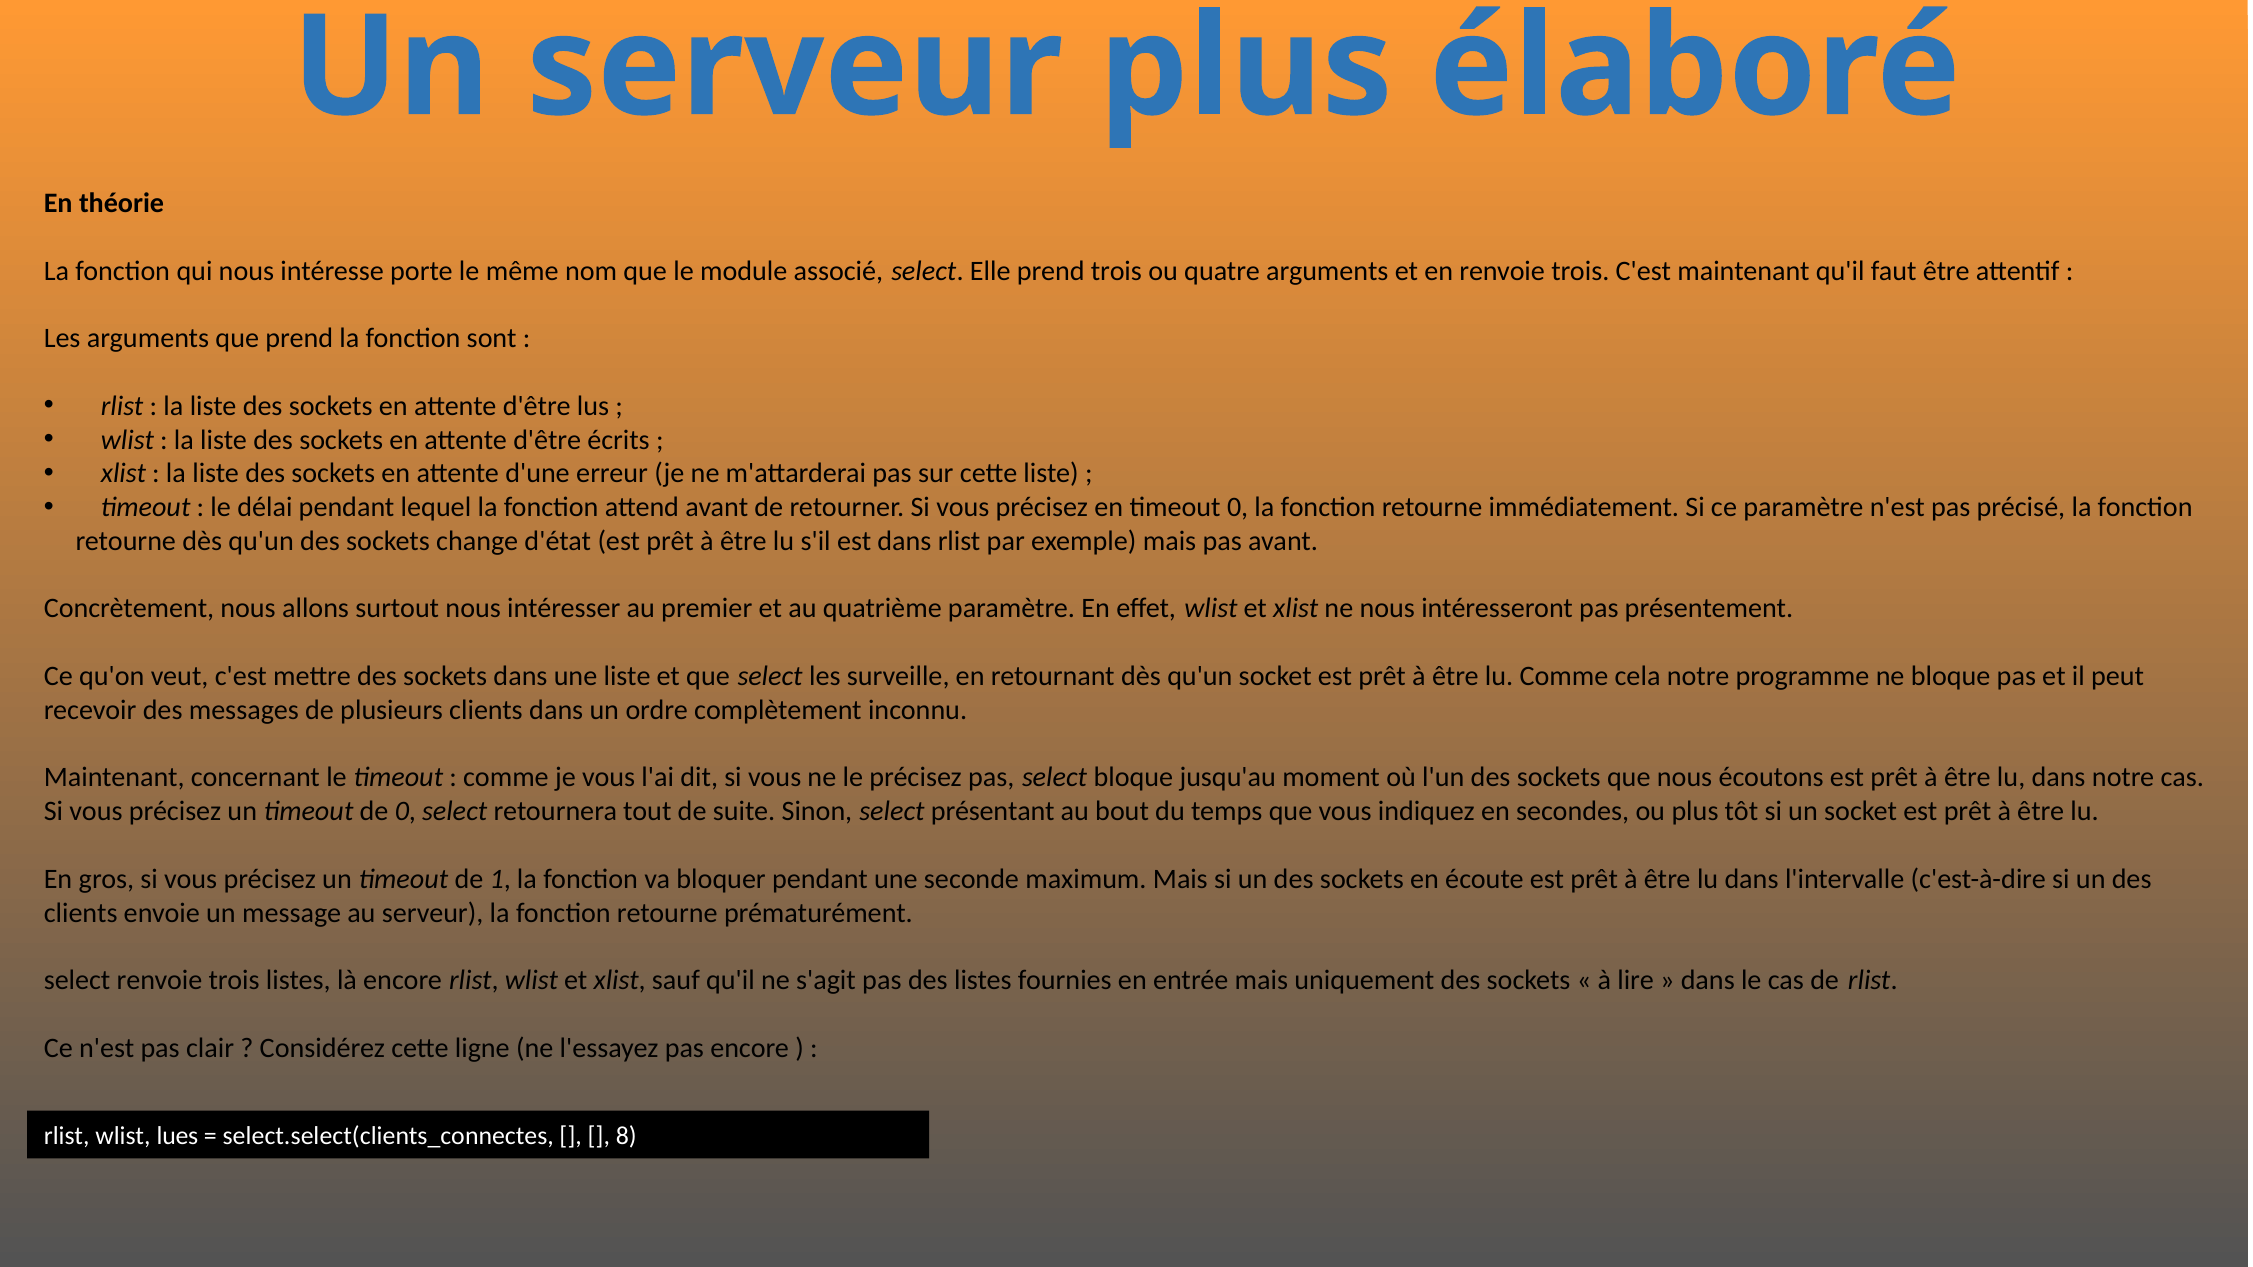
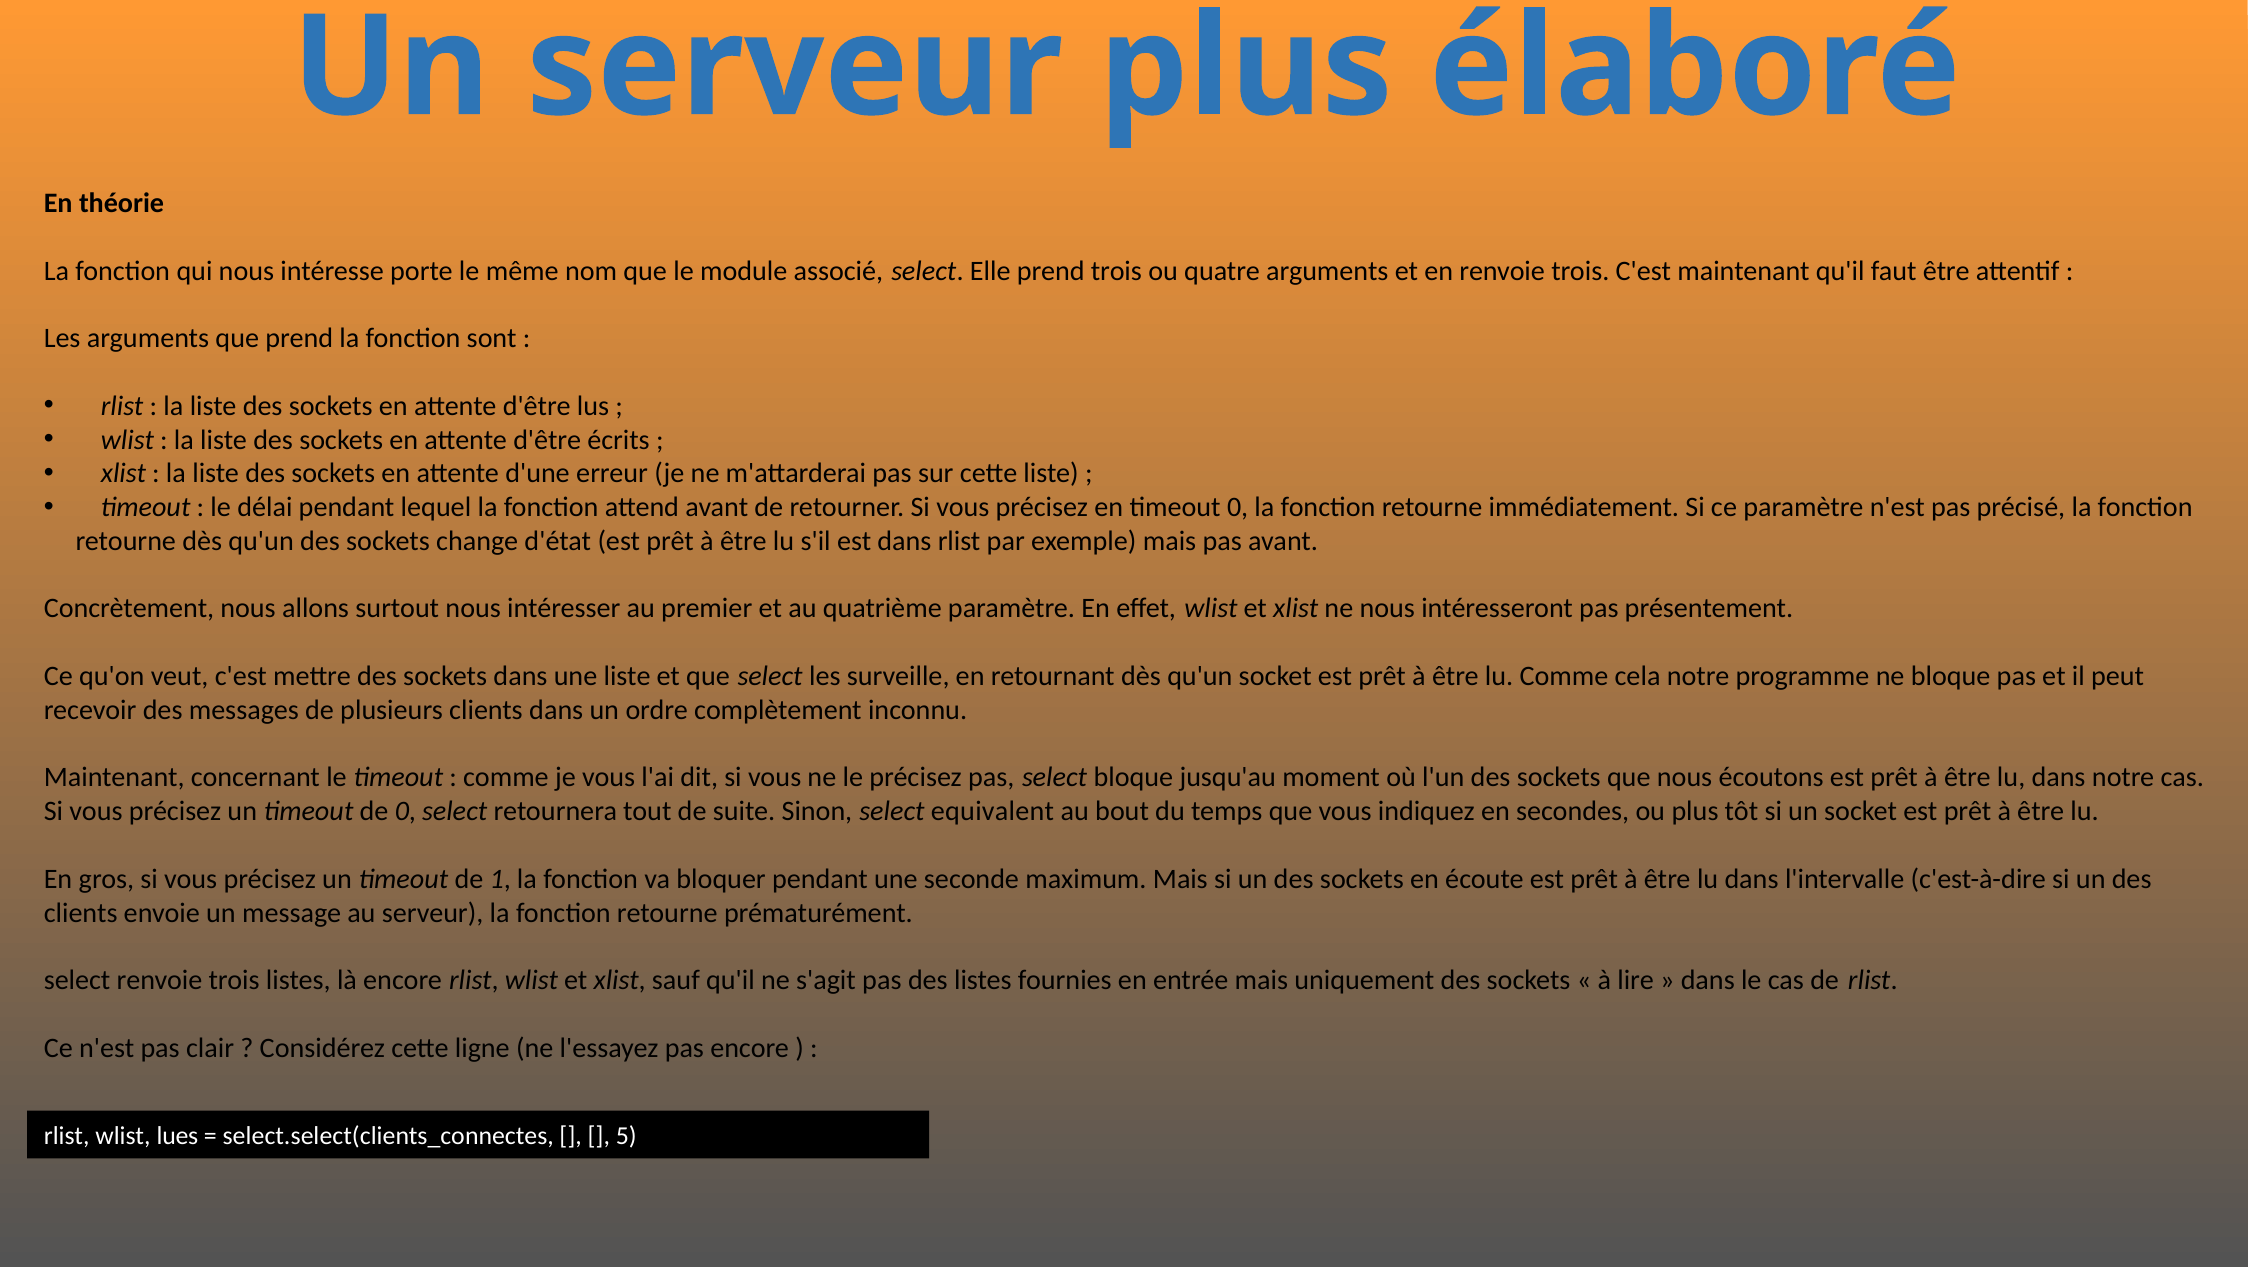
présentant: présentant -> equivalent
8: 8 -> 5
